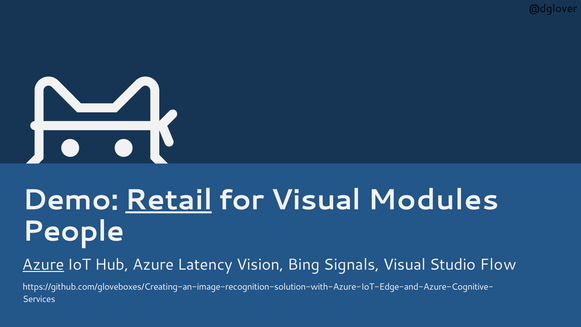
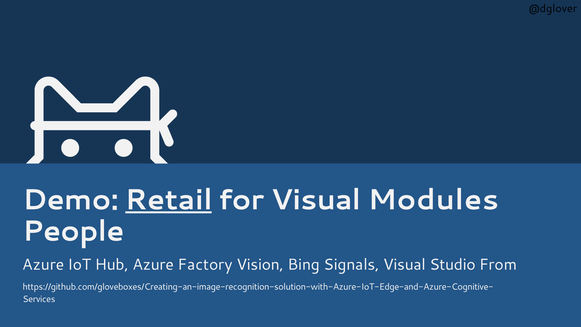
Azure at (43, 265) underline: present -> none
Latency: Latency -> Factory
Flow: Flow -> From
